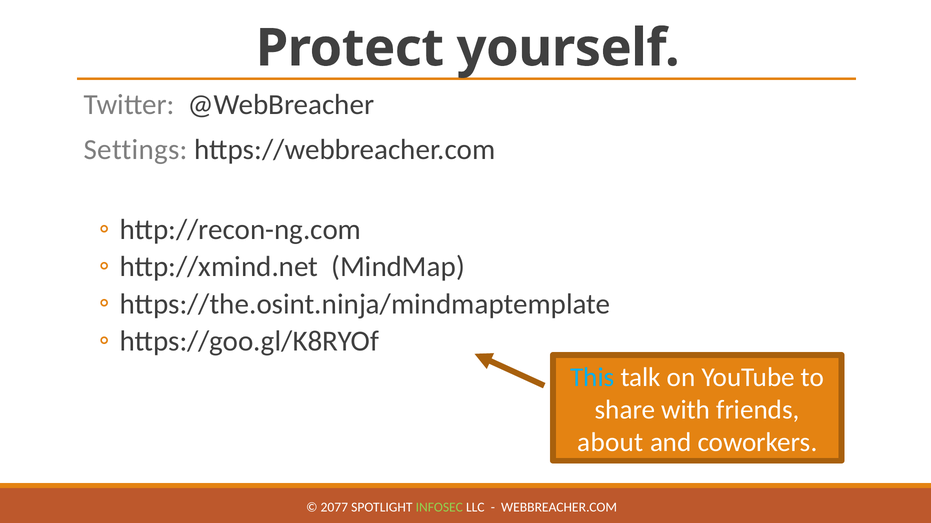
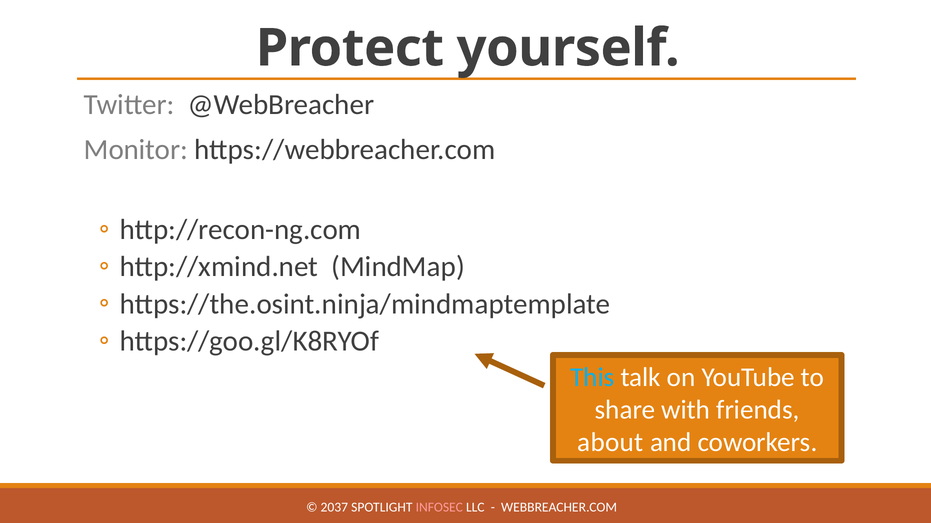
Settings: Settings -> Monitor
2077: 2077 -> 2037
INFOSEC colour: light green -> pink
